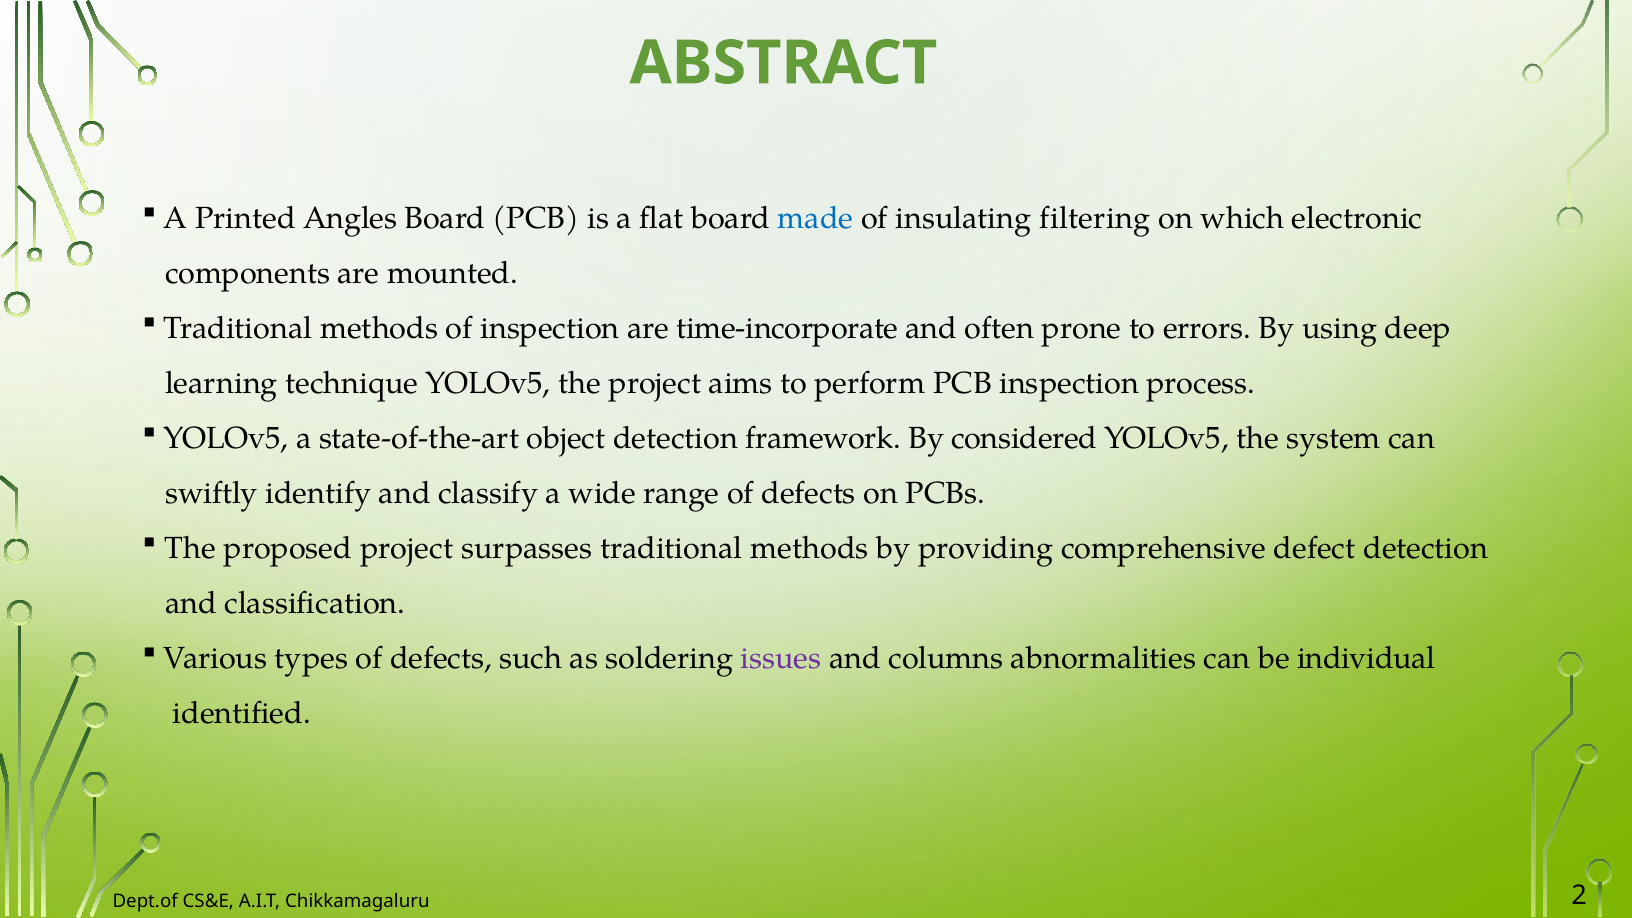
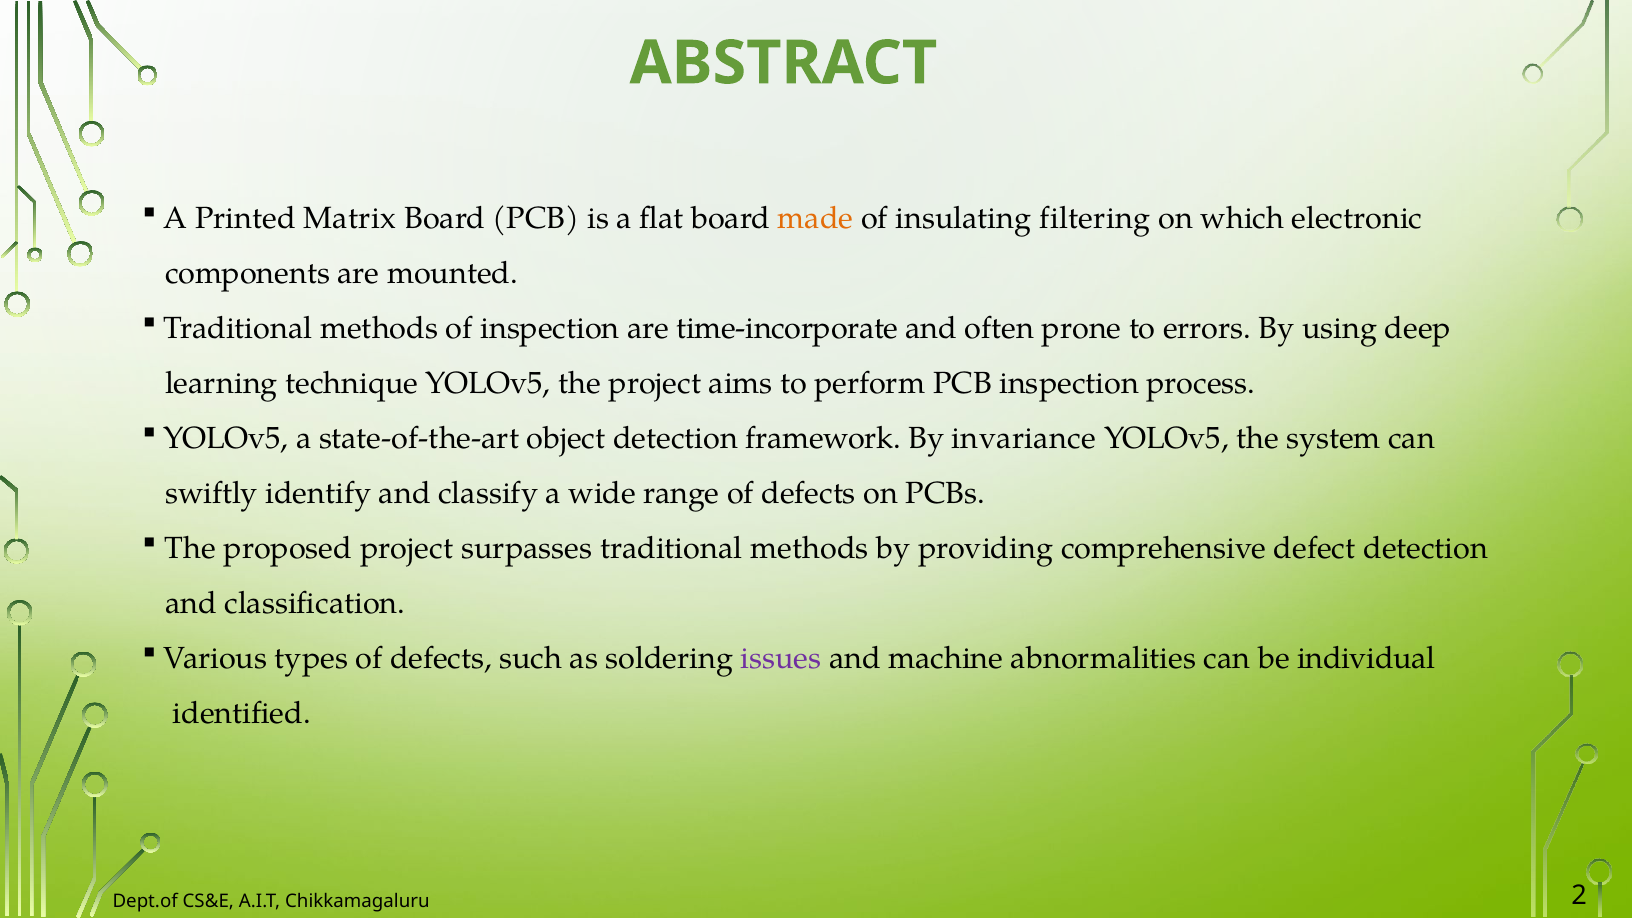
Angles: Angles -> Matrix
made colour: blue -> orange
considered: considered -> invariance
columns: columns -> machine
